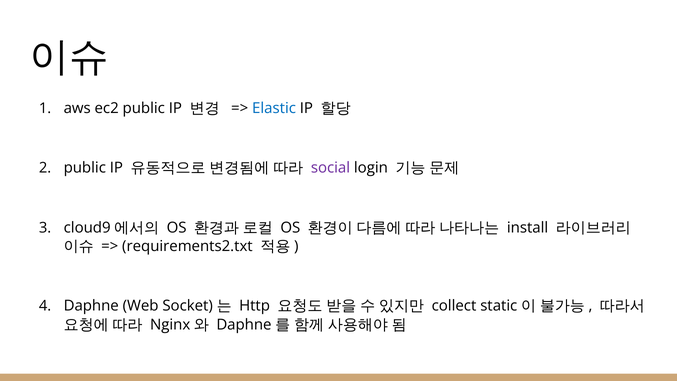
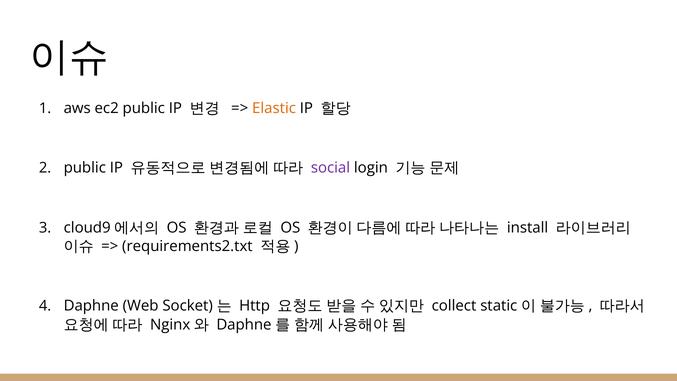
Elastic colour: blue -> orange
